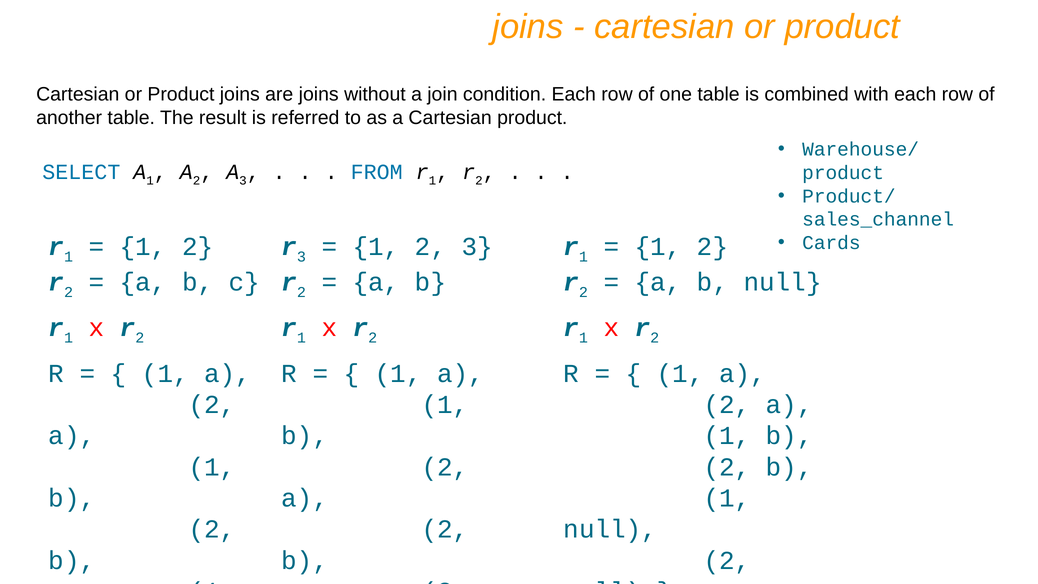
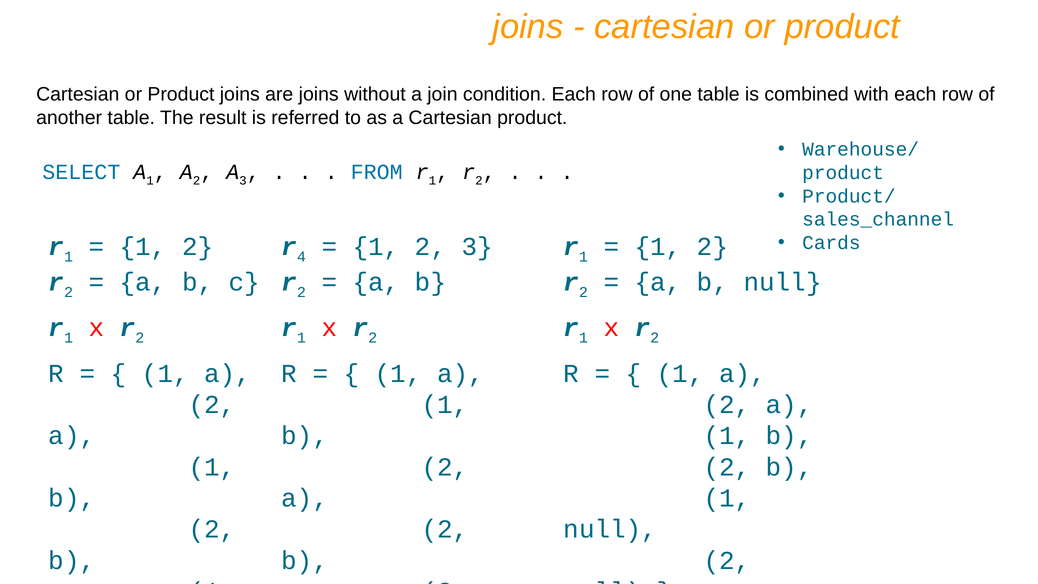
r 3: 3 -> 4
